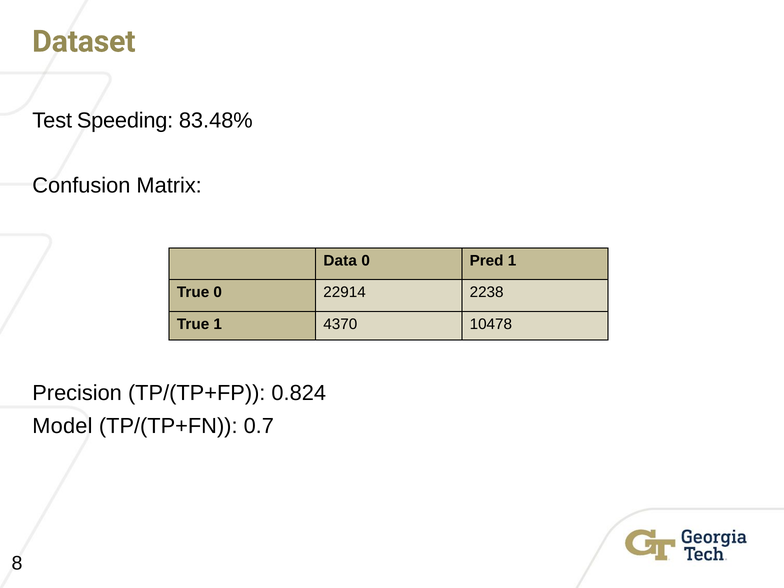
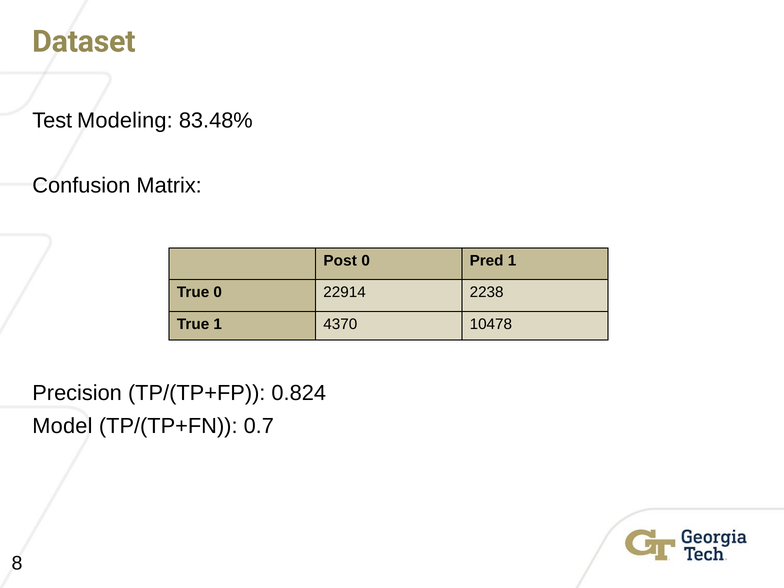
Speeding: Speeding -> Modeling
Data: Data -> Post
